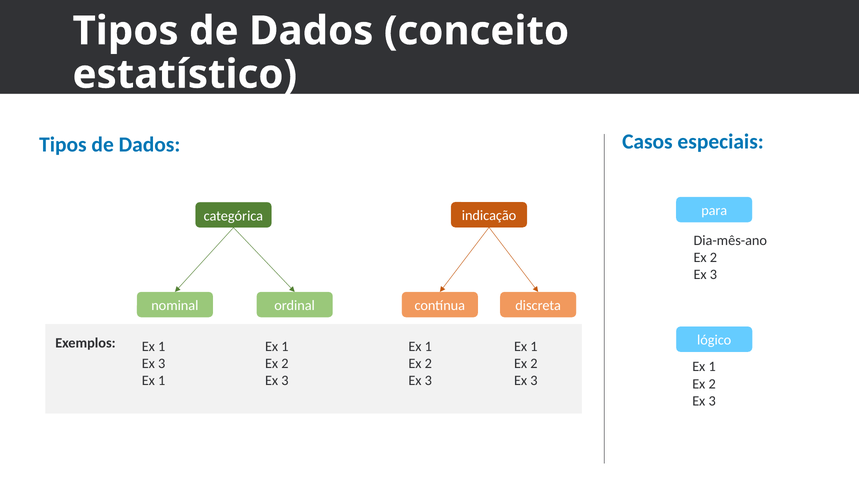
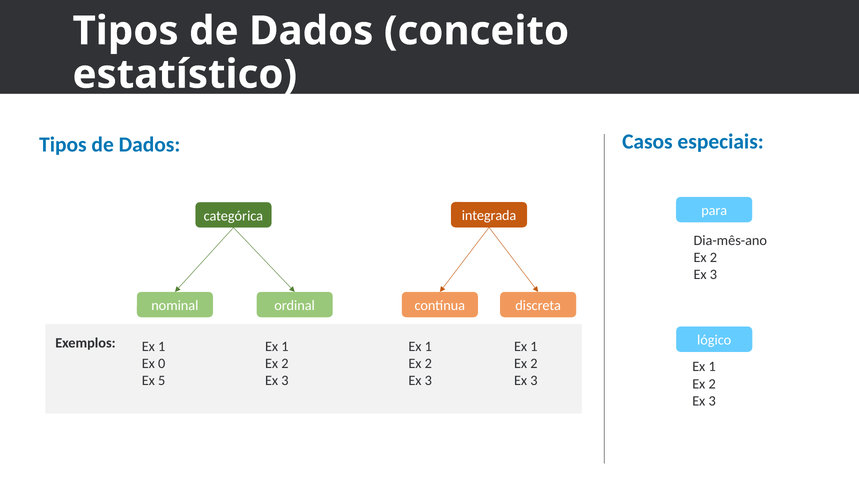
indicação: indicação -> integrada
3 at (162, 364): 3 -> 0
1 at (162, 381): 1 -> 5
